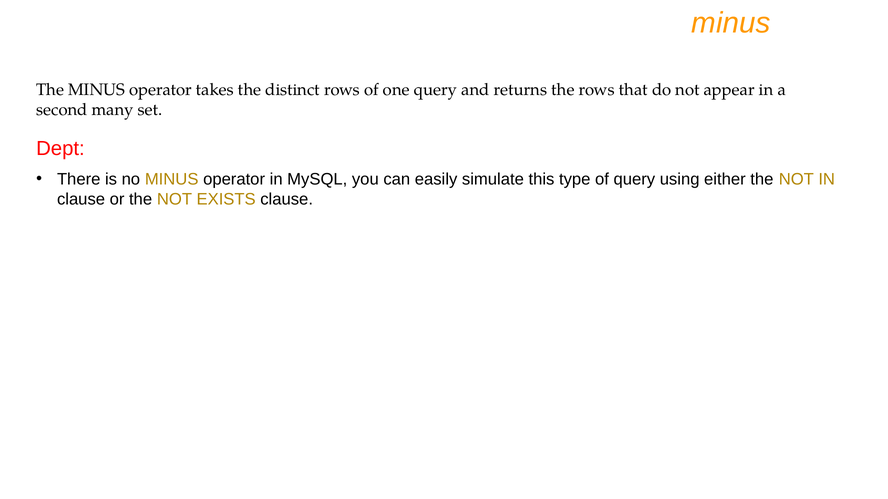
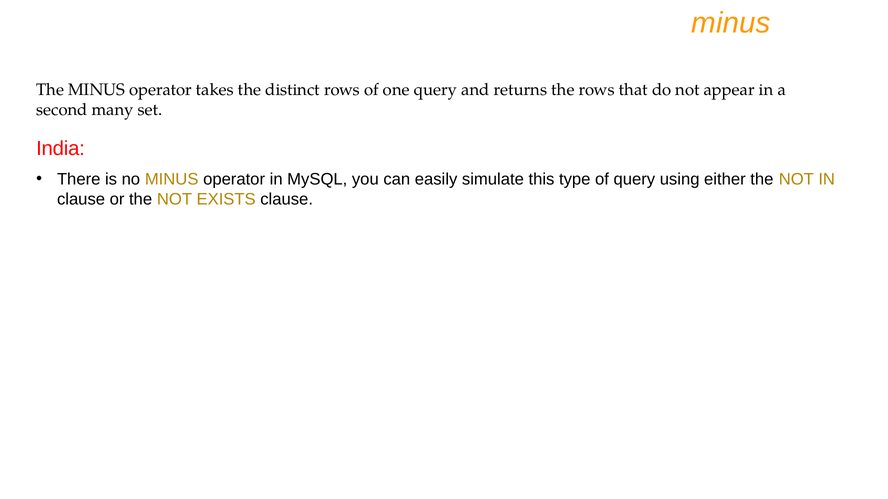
Dept: Dept -> India
